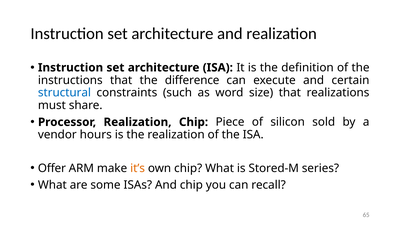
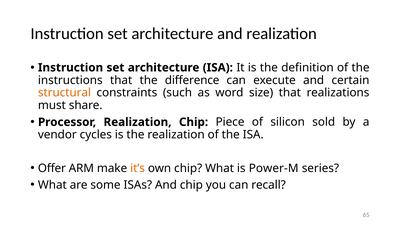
structural colour: blue -> orange
hours: hours -> cycles
Stored-M: Stored-M -> Power-M
